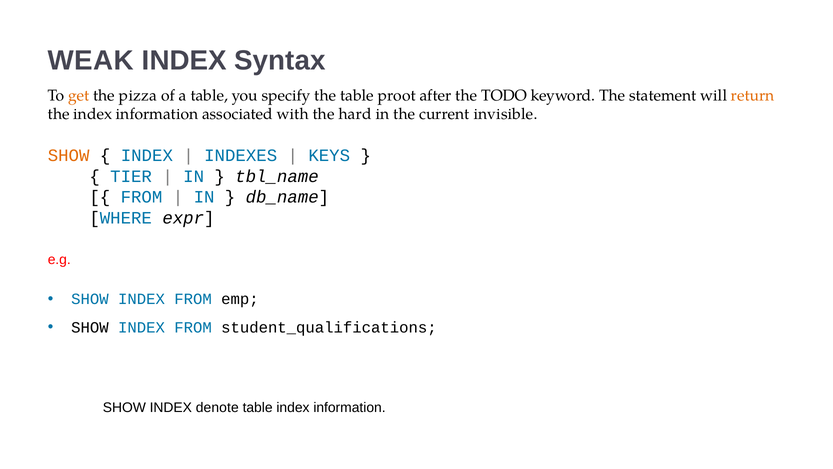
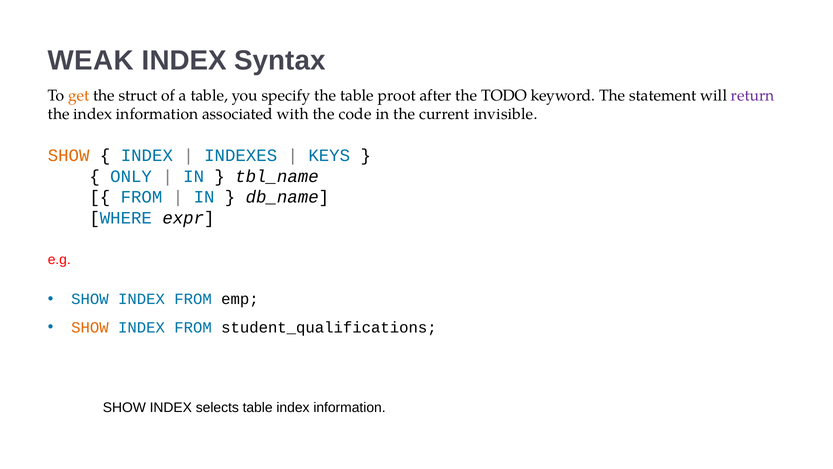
pizza: pizza -> struct
return colour: orange -> purple
hard: hard -> code
TIER: TIER -> ONLY
SHOW at (90, 327) colour: black -> orange
denote: denote -> selects
